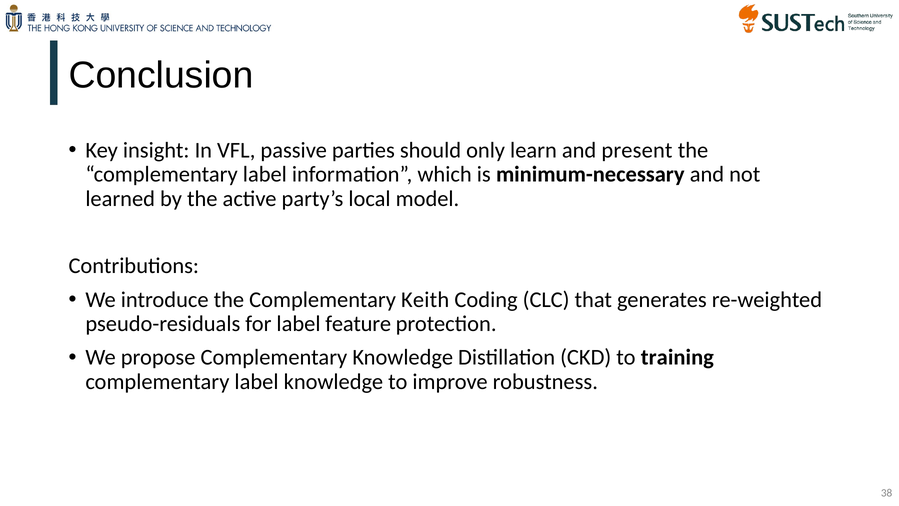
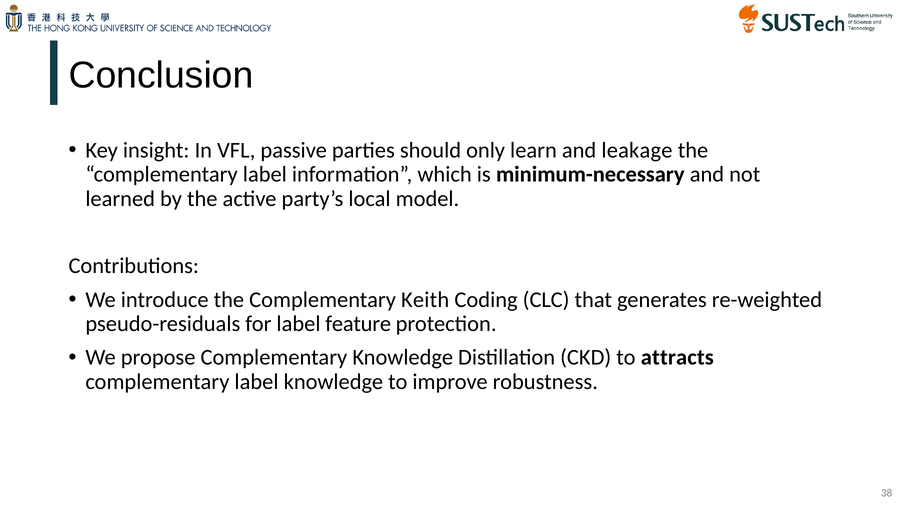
present: present -> leakage
training: training -> attracts
